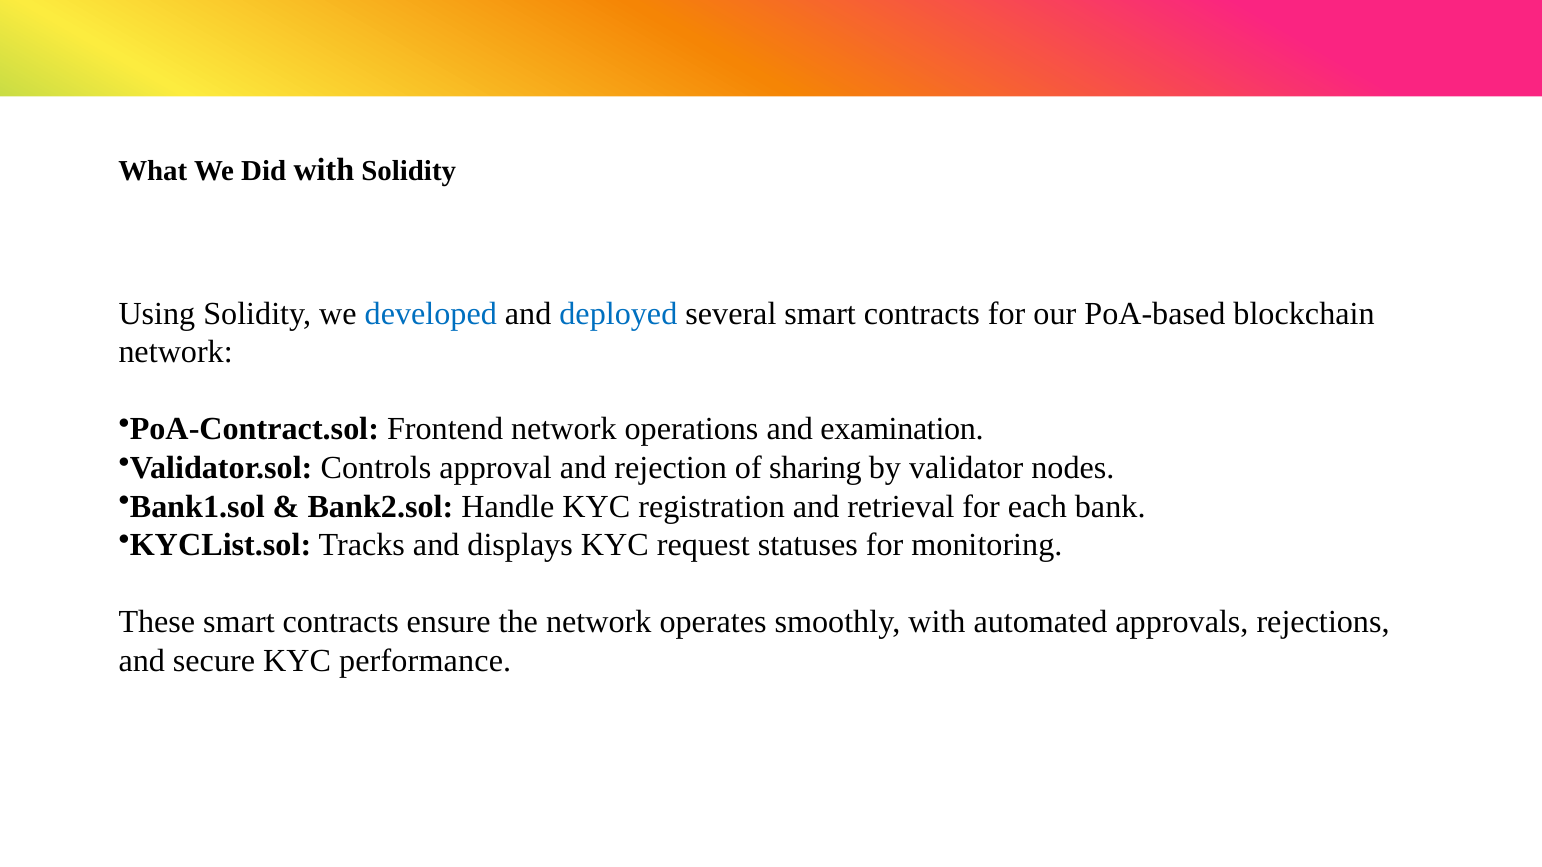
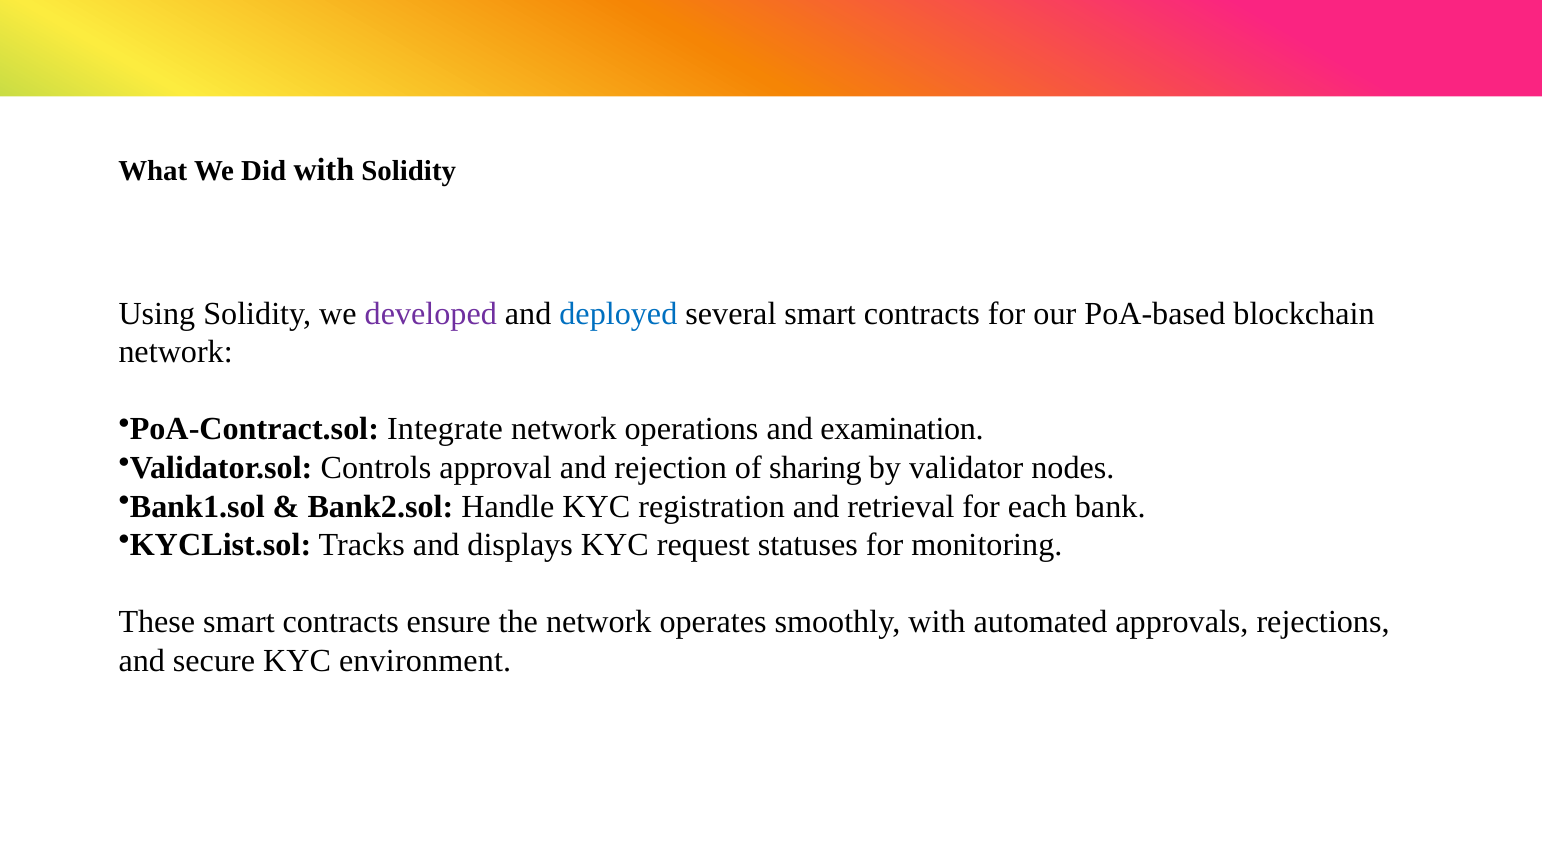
developed colour: blue -> purple
Frontend: Frontend -> Integrate
performance: performance -> environment
